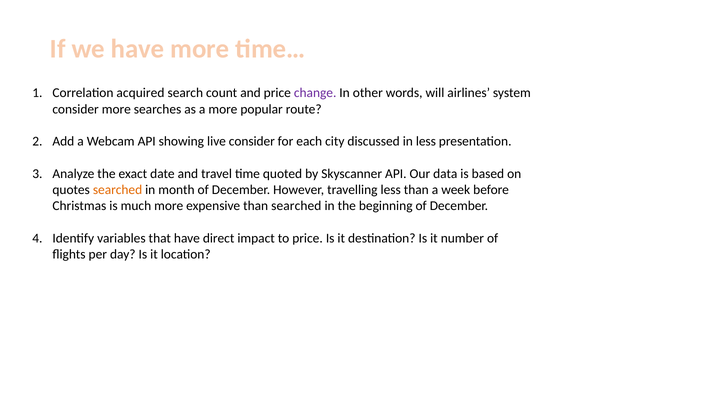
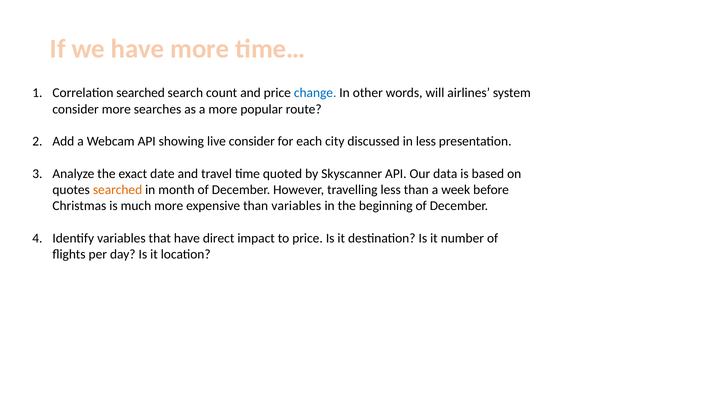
Correlation acquired: acquired -> searched
change colour: purple -> blue
than searched: searched -> variables
